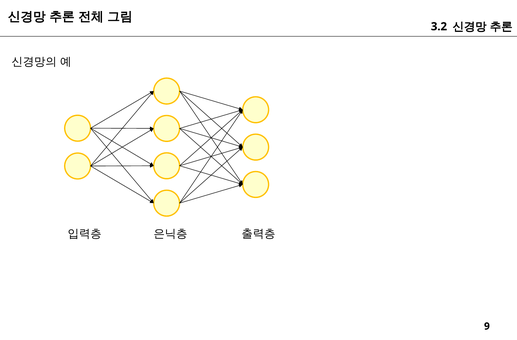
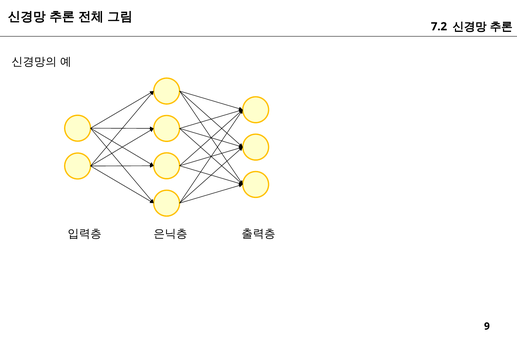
3.2: 3.2 -> 7.2
